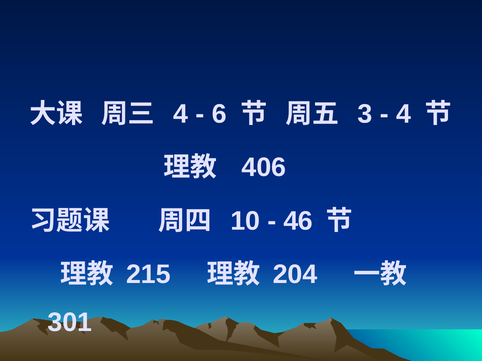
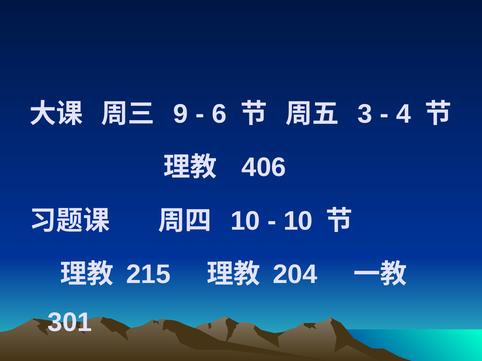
4 at (181, 114): 4 -> 9
46 at (298, 221): 46 -> 10
